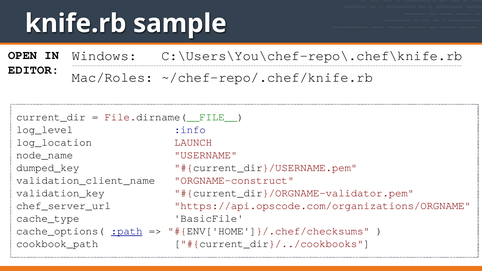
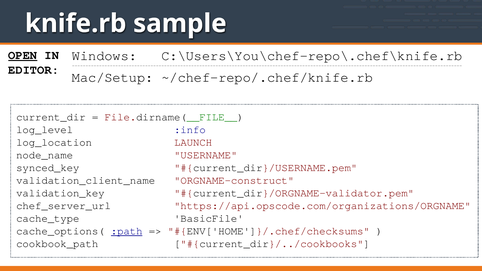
OPEN underline: none -> present
Mac/Roles: Mac/Roles -> Mac/Setup
dumped_key: dumped_key -> synced_key
